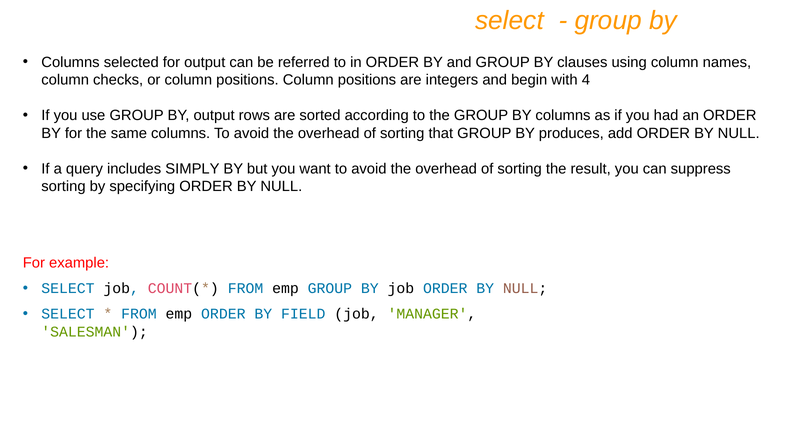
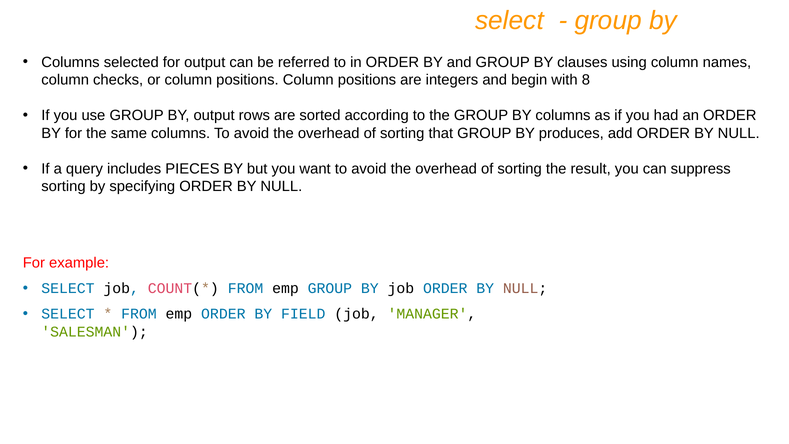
4: 4 -> 8
SIMPLY: SIMPLY -> PIECES
